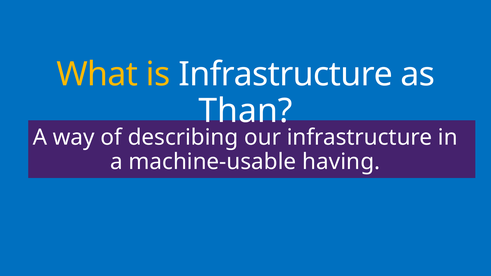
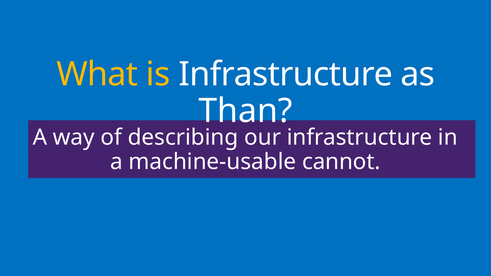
having: having -> cannot
